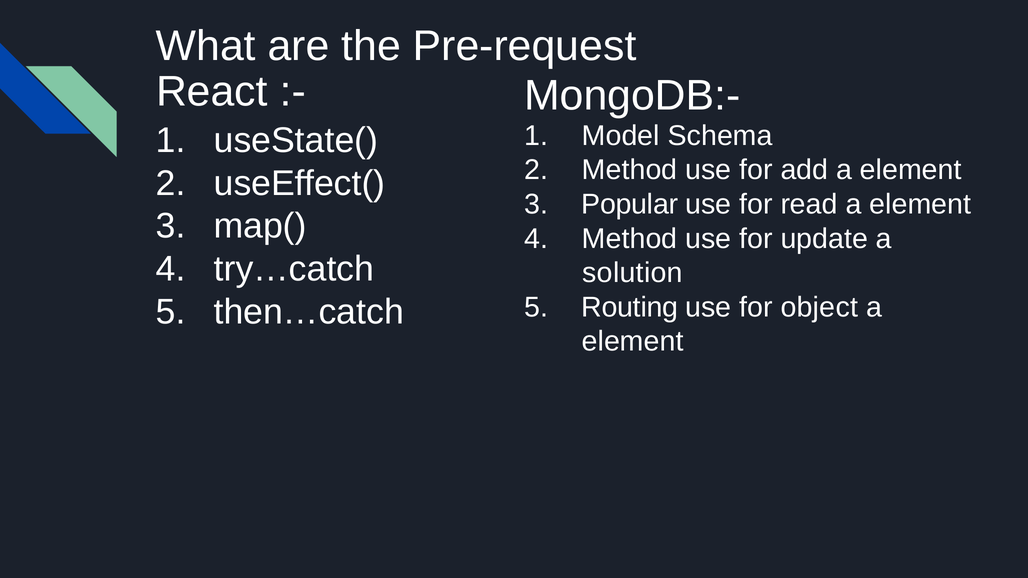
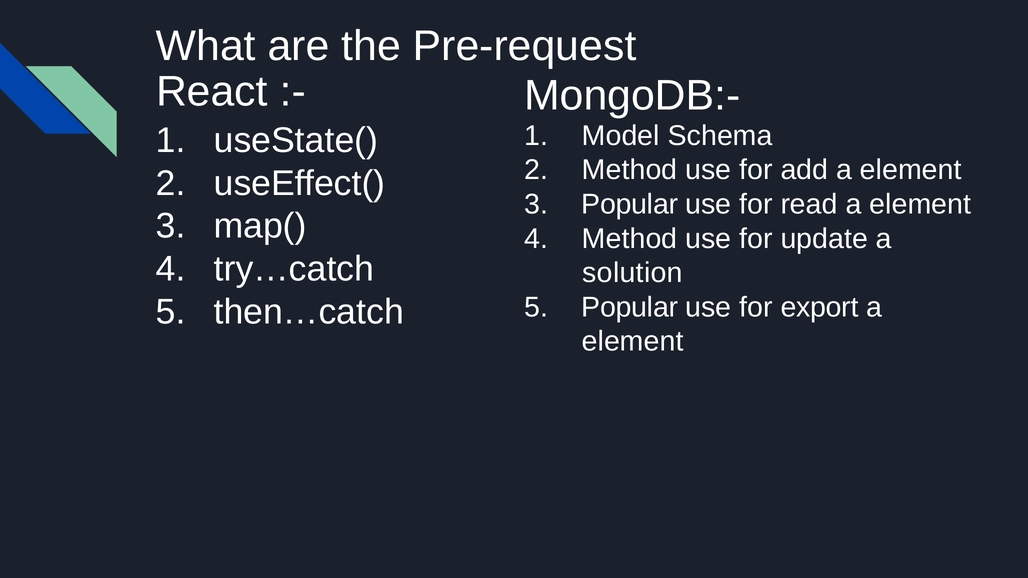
Routing at (630, 307): Routing -> Popular
object: object -> export
